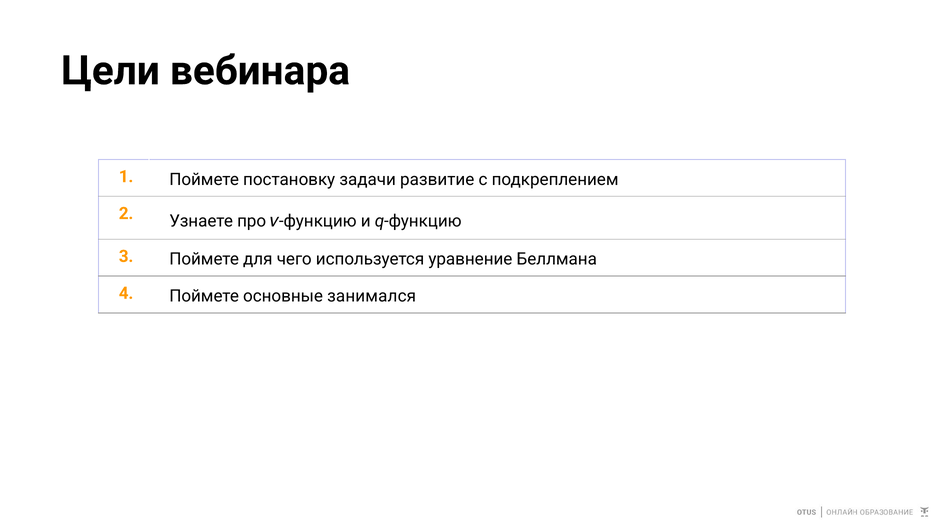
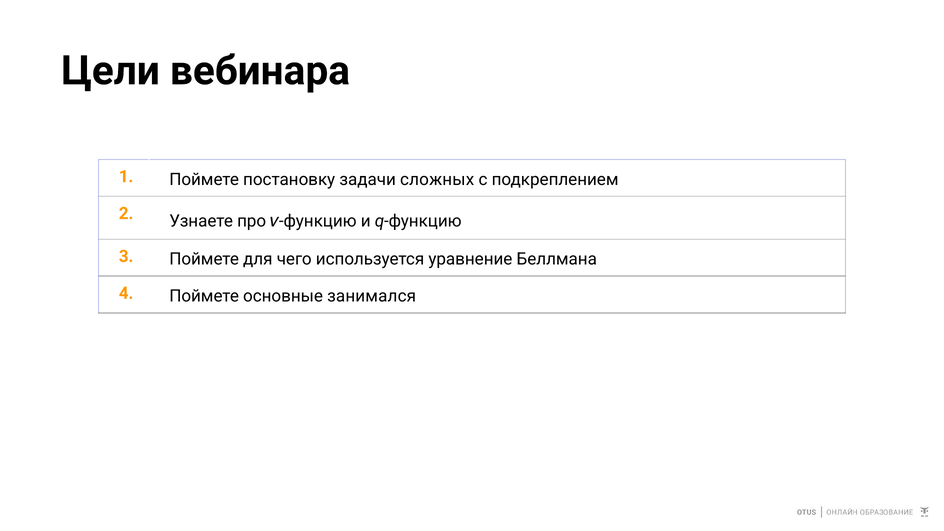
развитие: развитие -> сложных
